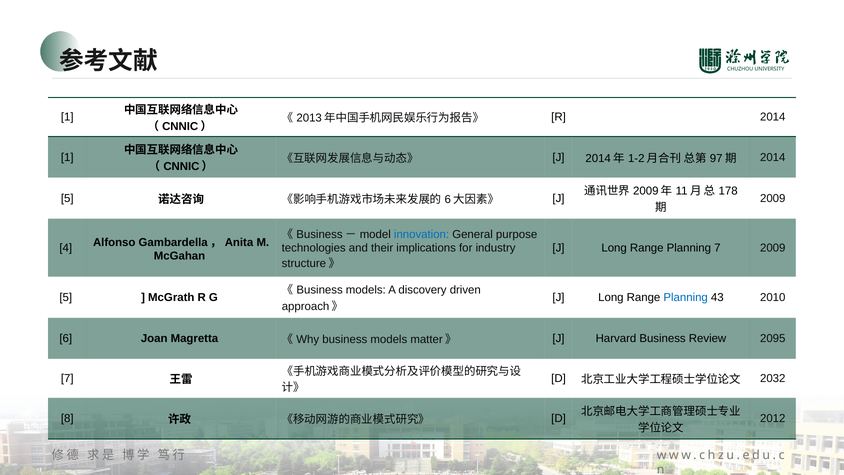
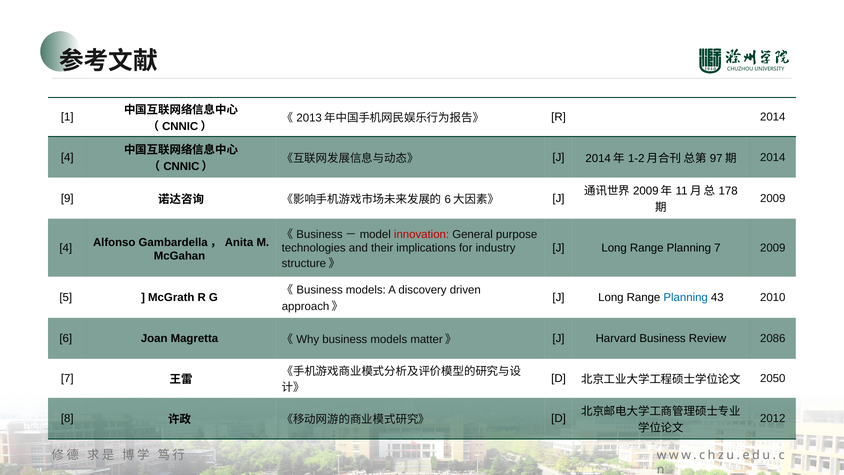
1 at (67, 157): 1 -> 4
5 at (67, 198): 5 -> 9
innovation colour: blue -> red
2095: 2095 -> 2086
2032: 2032 -> 2050
